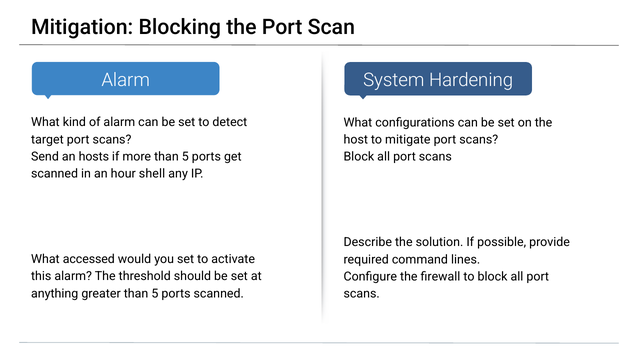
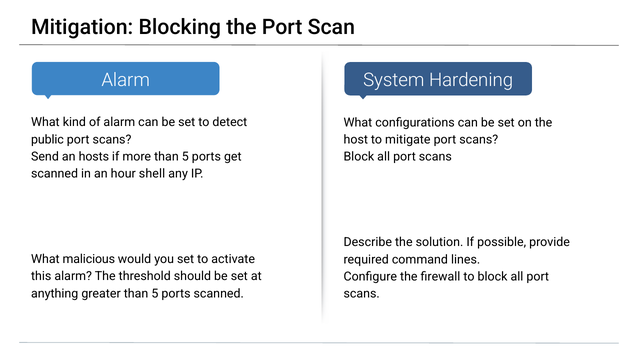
target: target -> public
accessed: accessed -> malicious
